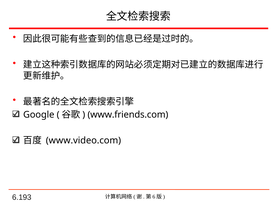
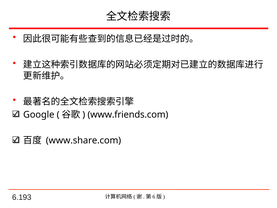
www.video.com: www.video.com -> www.share.com
